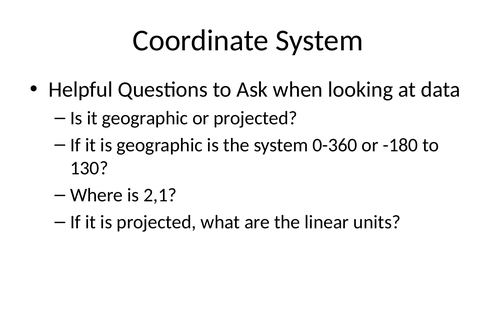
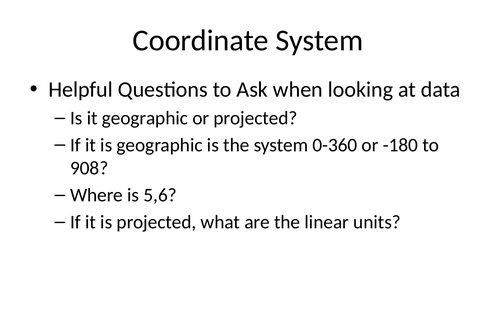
130: 130 -> 908
2,1: 2,1 -> 5,6
